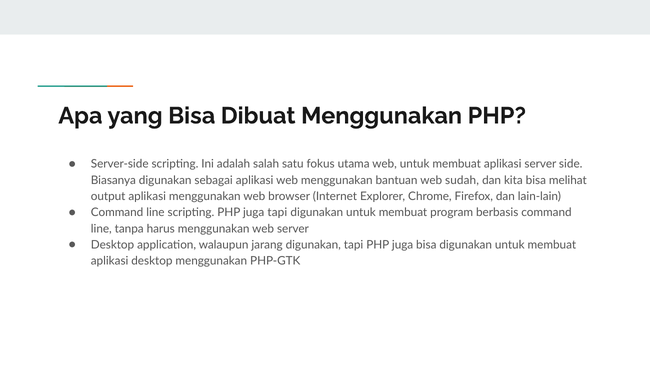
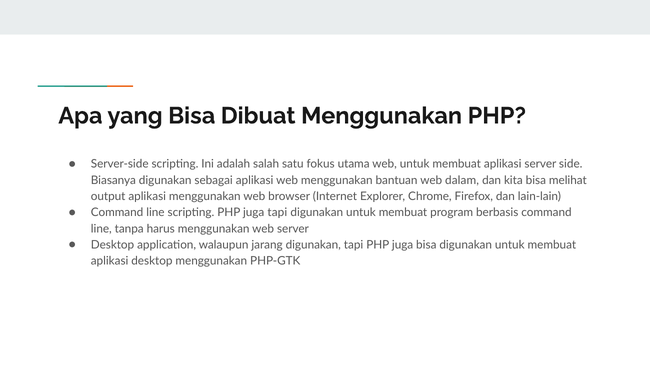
sudah: sudah -> dalam
